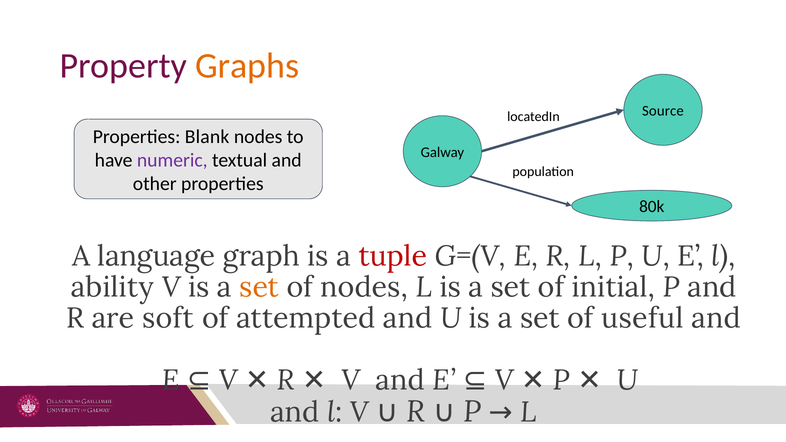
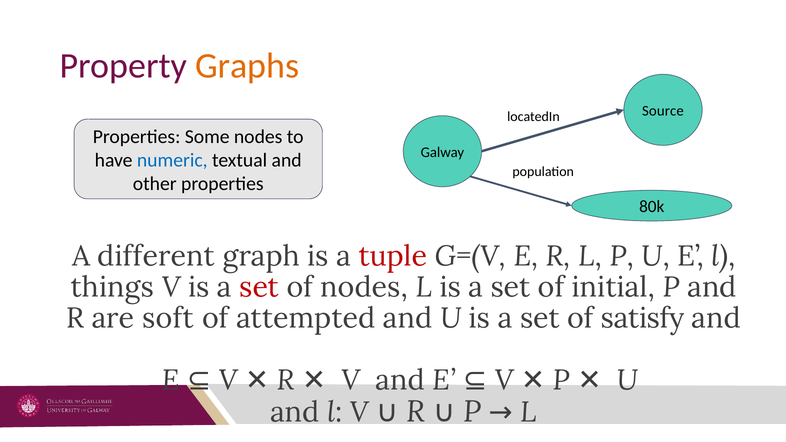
Blank: Blank -> Some
numeric colour: purple -> blue
language: language -> different
ability: ability -> things
set at (259, 287) colour: orange -> red
useful: useful -> satisfy
